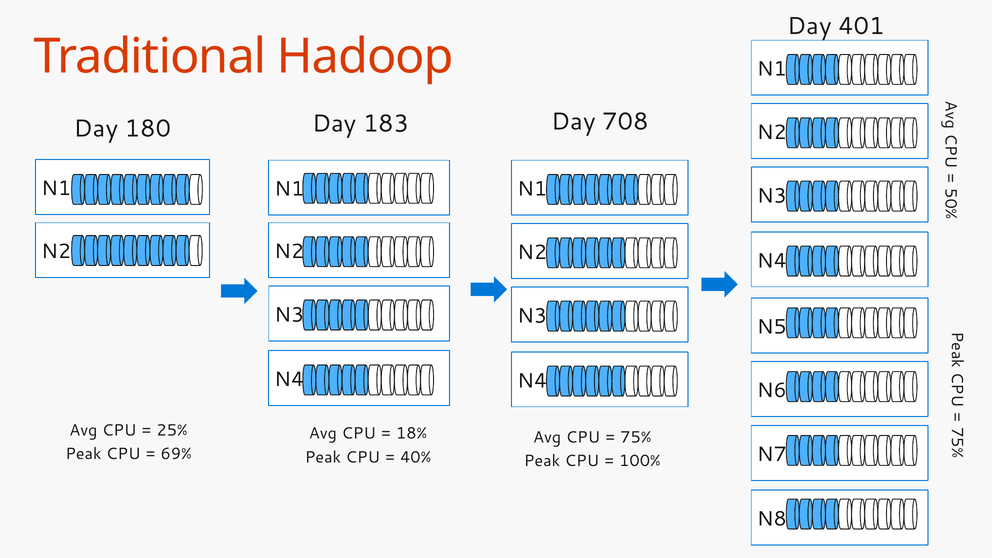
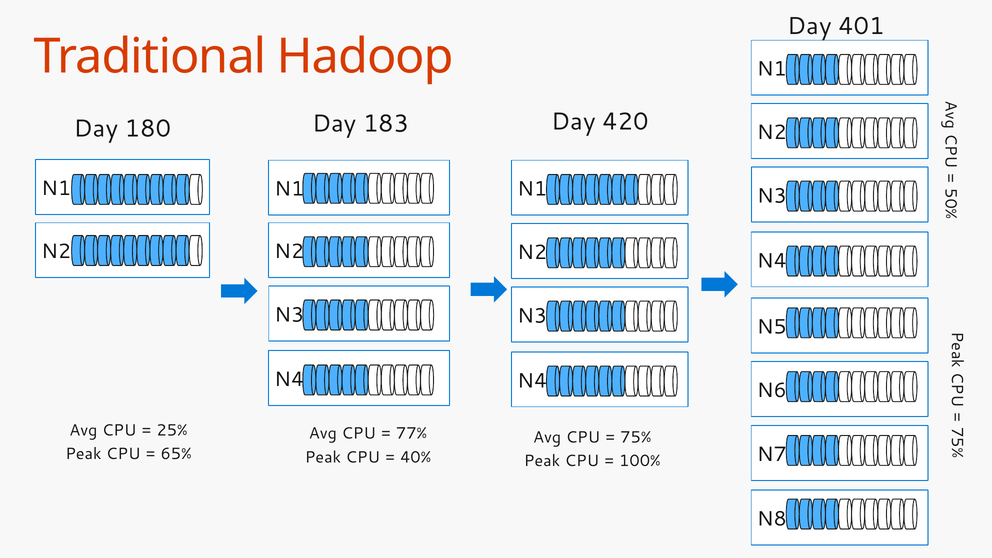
708: 708 -> 420
18%: 18% -> 77%
69%: 69% -> 65%
